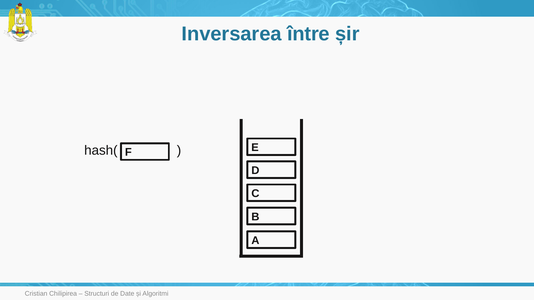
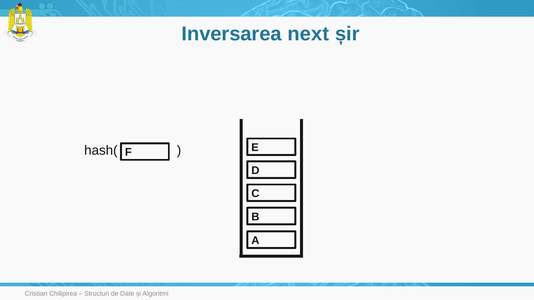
între: între -> next
